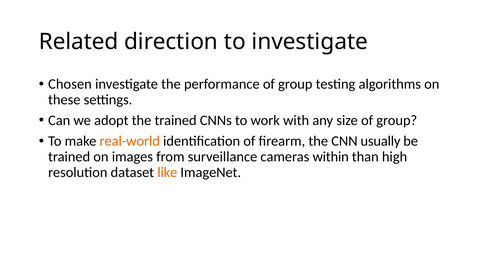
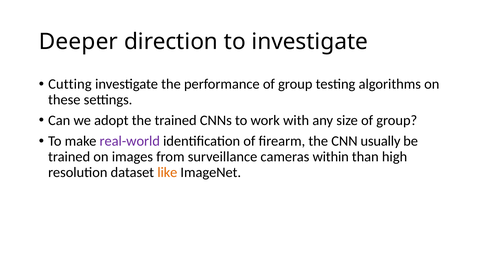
Related: Related -> Deeper
Chosen: Chosen -> Cutting
real-world colour: orange -> purple
